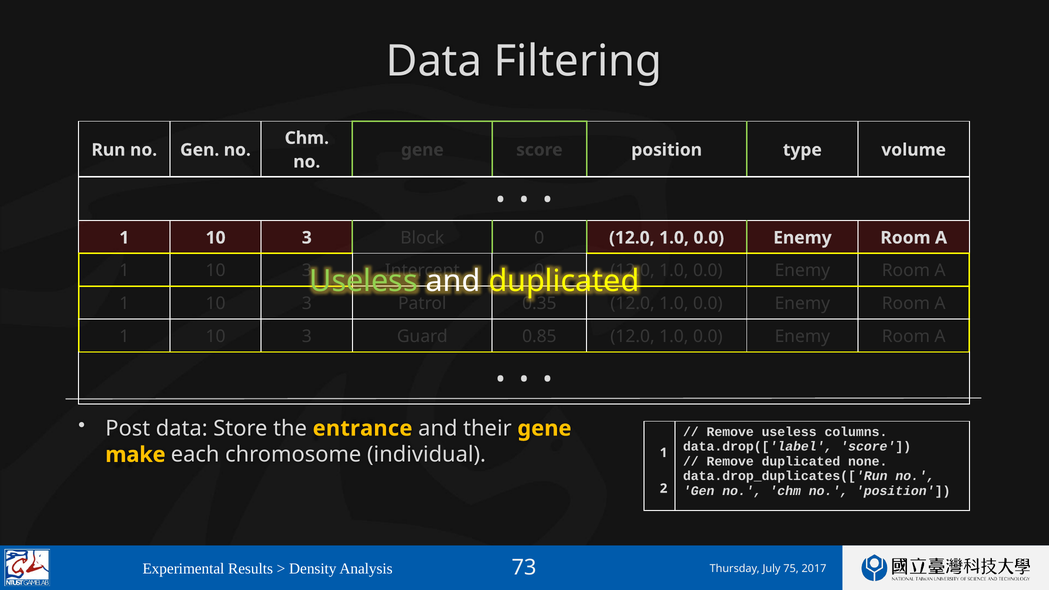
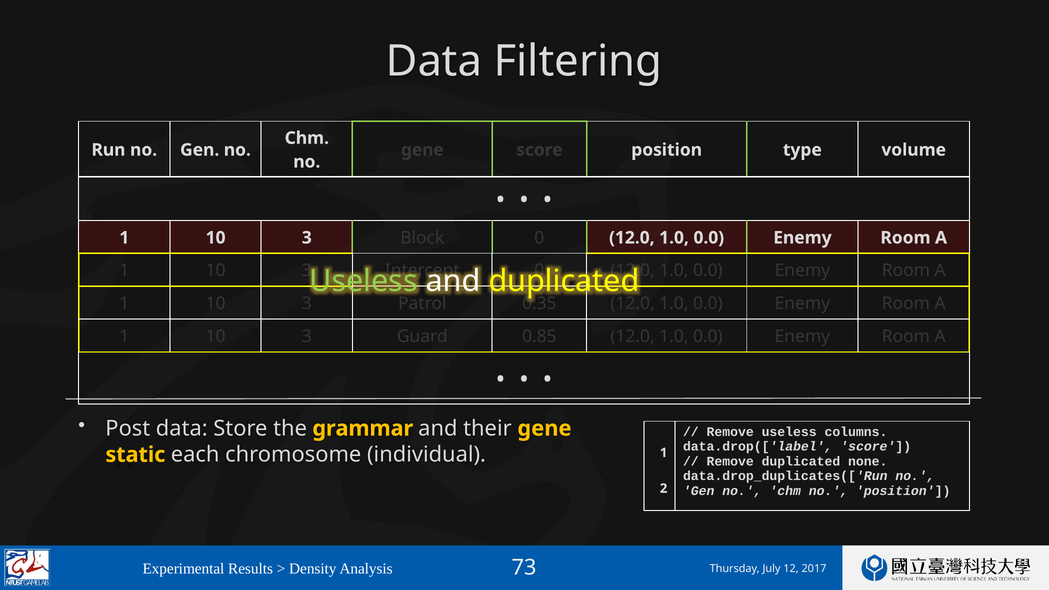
entrance: entrance -> grammar
make: make -> static
75: 75 -> 12
